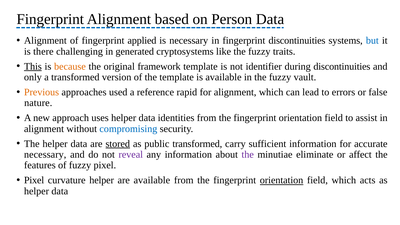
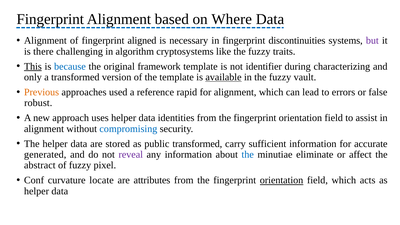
Person: Person -> Where
applied: applied -> aligned
but colour: blue -> purple
generated: generated -> algorithm
because colour: orange -> blue
during discontinuities: discontinuities -> characterizing
available at (224, 77) underline: none -> present
nature: nature -> robust
stored underline: present -> none
necessary at (45, 155): necessary -> generated
the at (248, 155) colour: purple -> blue
features: features -> abstract
Pixel at (34, 180): Pixel -> Conf
curvature helper: helper -> locate
are available: available -> attributes
